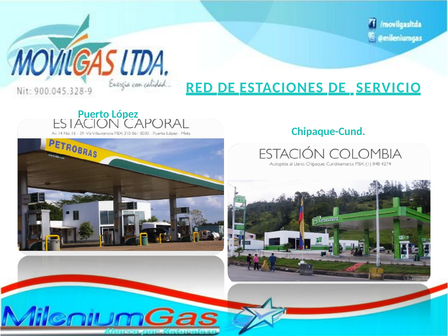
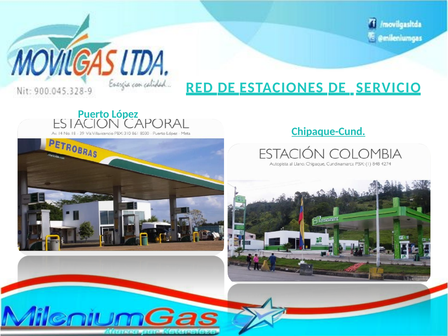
Chipaque-Cund underline: none -> present
